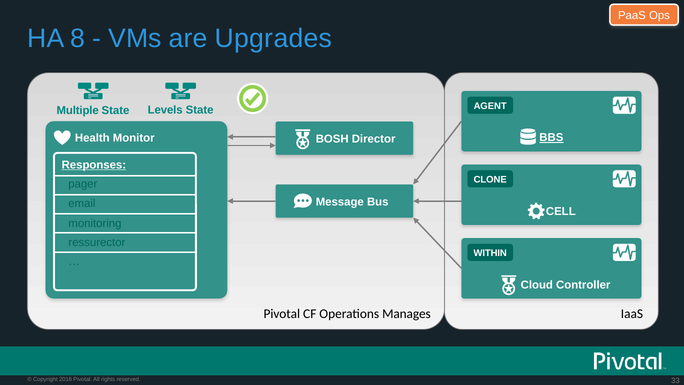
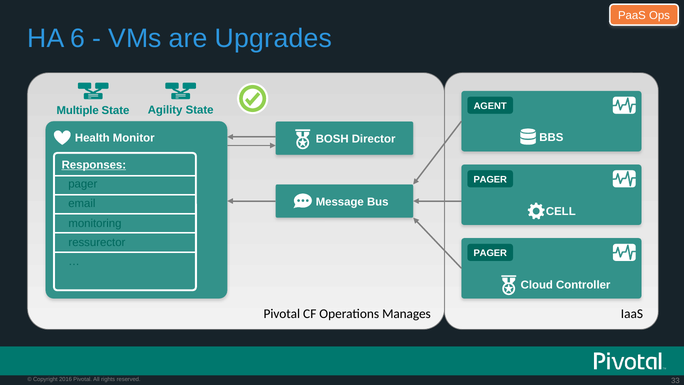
8: 8 -> 6
Levels: Levels -> Agility
BBS underline: present -> none
CLONE at (490, 179): CLONE -> PAGER
WITHIN at (490, 253): WITHIN -> PAGER
